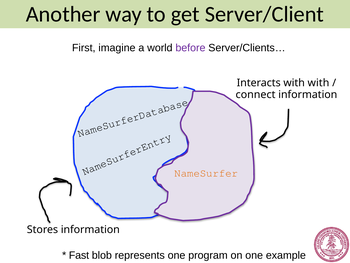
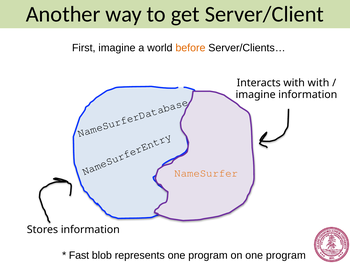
before colour: purple -> orange
connect at (256, 94): connect -> imagine
on one example: example -> program
